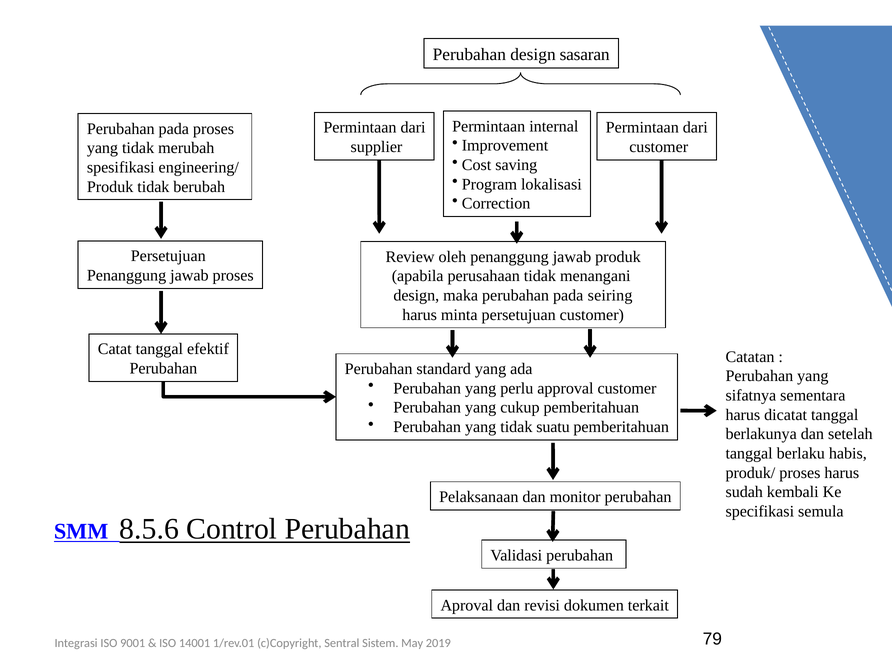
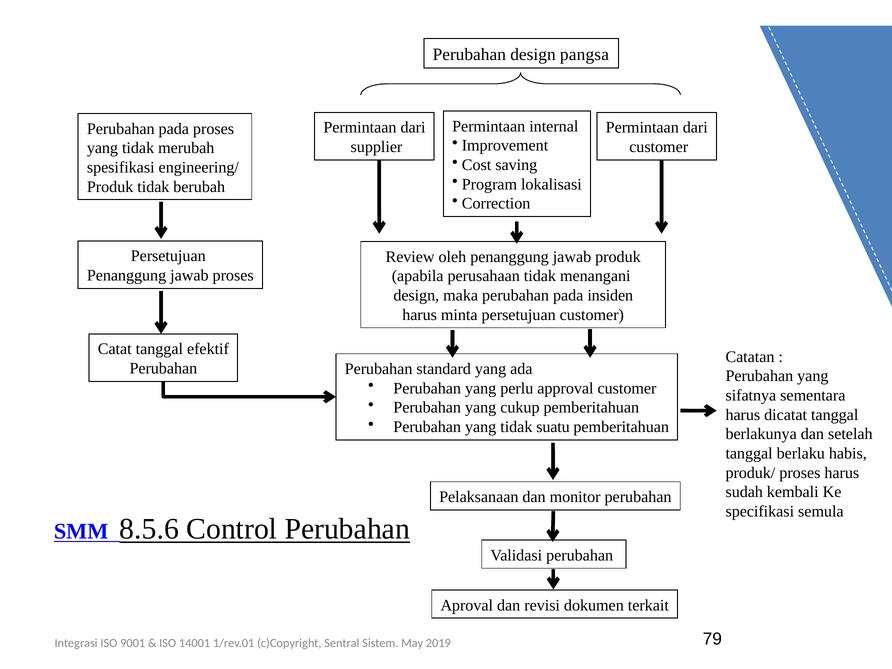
sasaran: sasaran -> pangsa
seiring: seiring -> insiden
